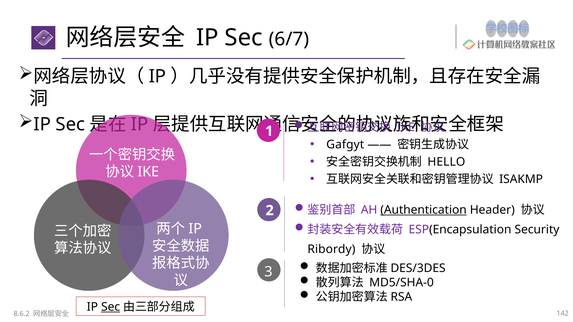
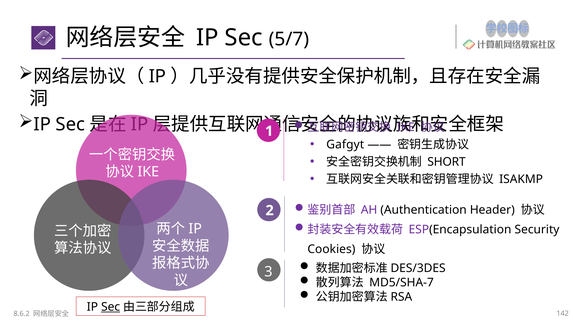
6/7: 6/7 -> 5/7
HELLO: HELLO -> SHORT
Authentication underline: present -> none
Ribordy: Ribordy -> Cookies
MD5/SHA-0: MD5/SHA-0 -> MD5/SHA-7
